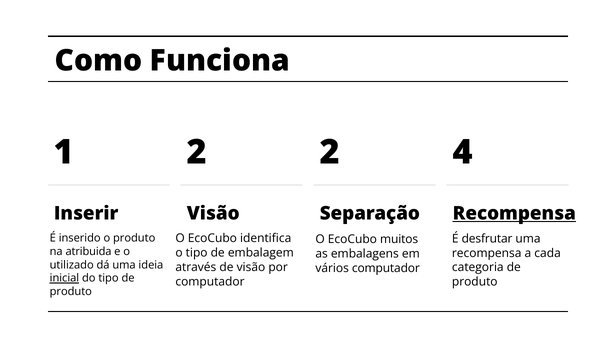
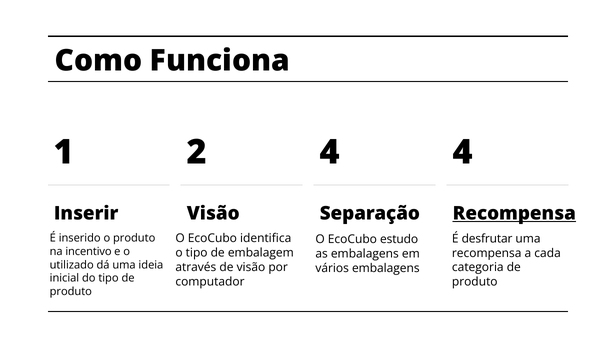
2 2: 2 -> 4
muitos: muitos -> estudo
atribuida: atribuida -> incentivo
vários computador: computador -> embalagens
inicial underline: present -> none
